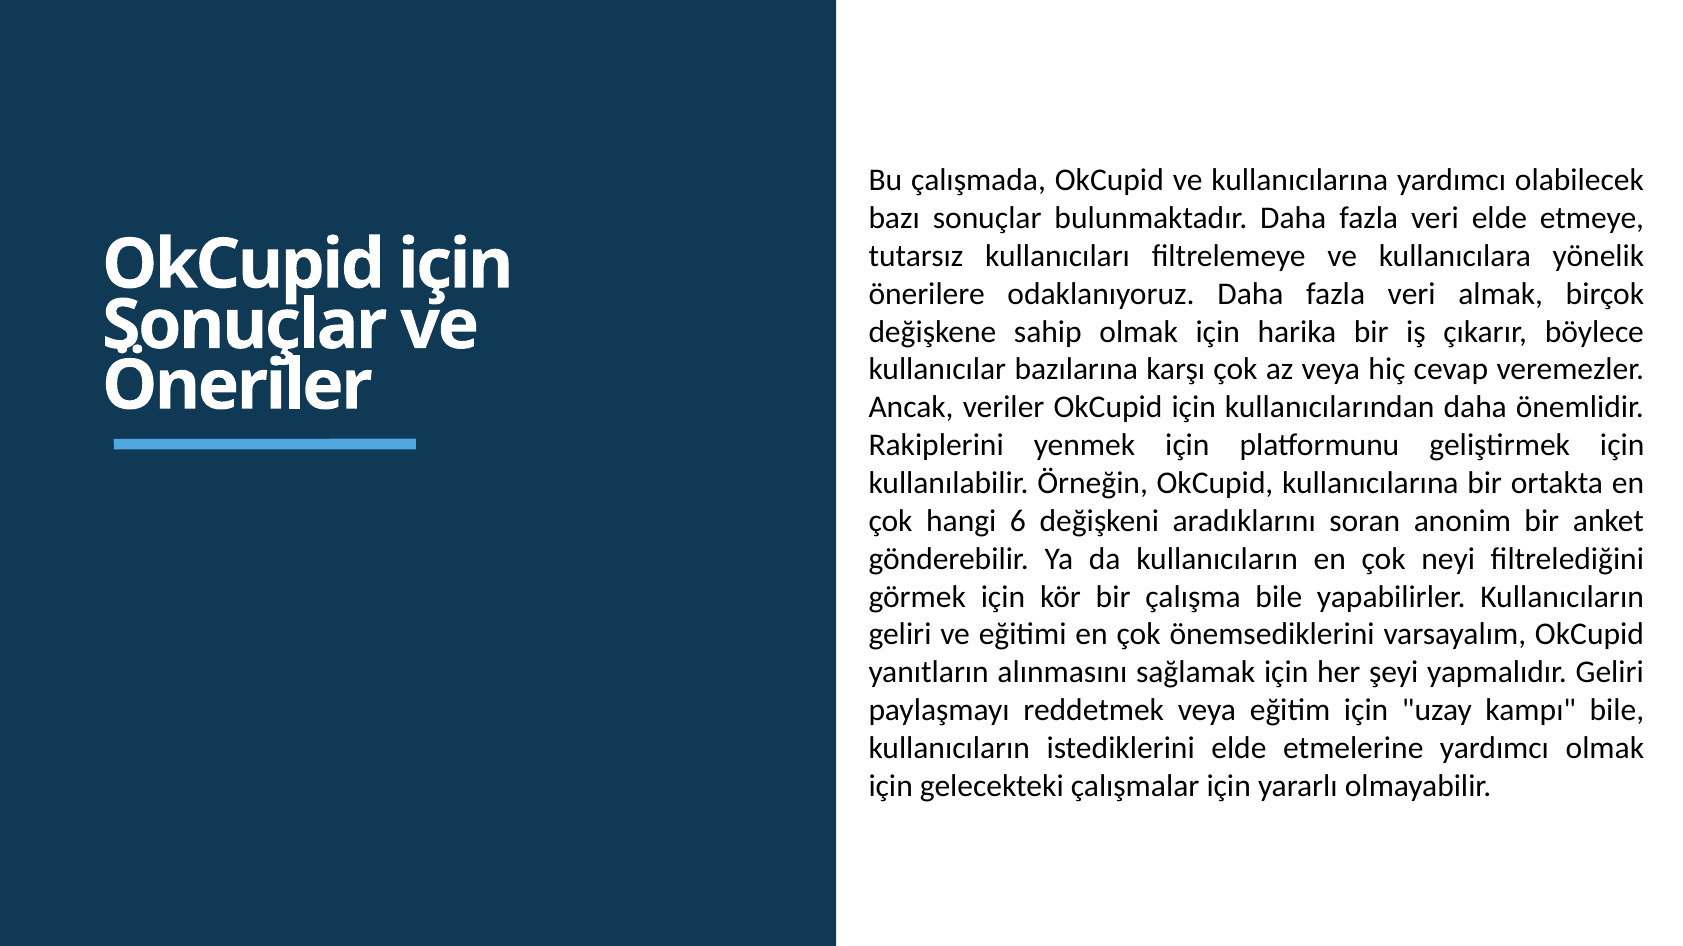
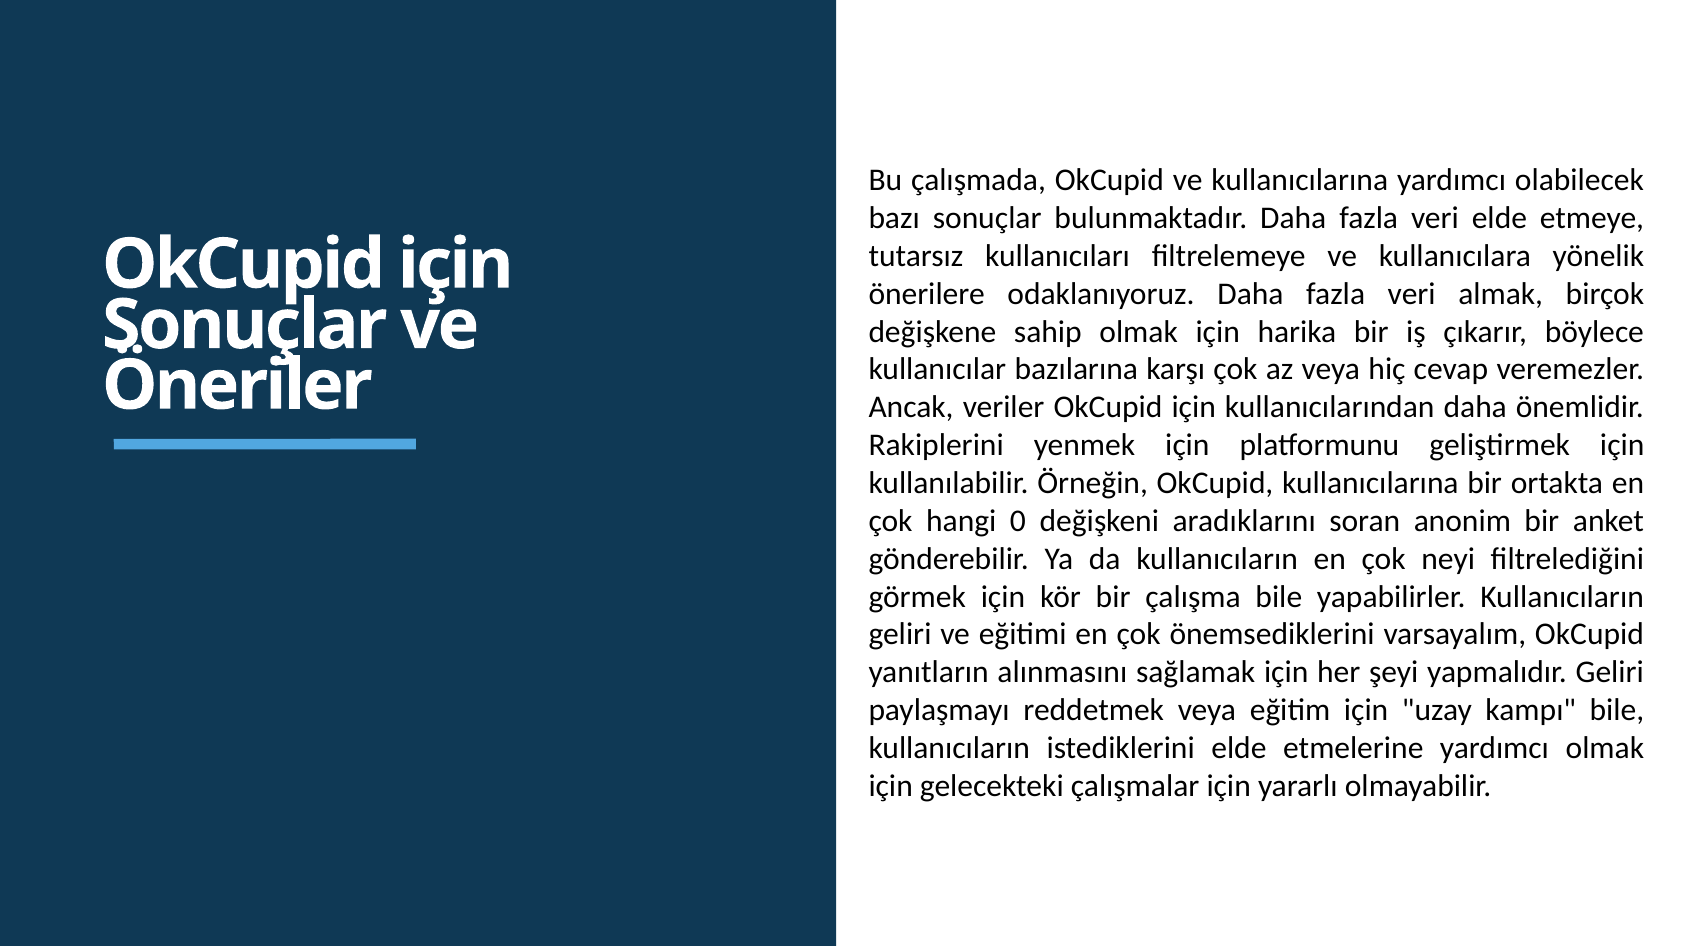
6: 6 -> 0
